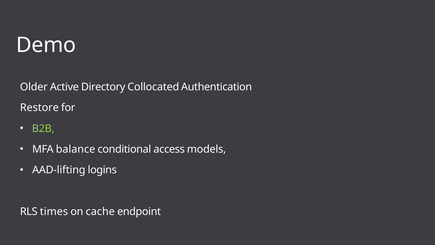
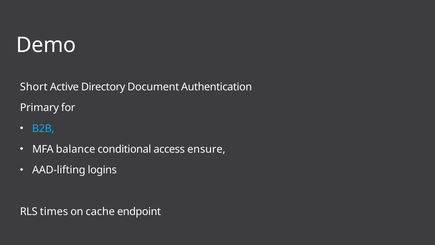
Older: Older -> Short
Collocated: Collocated -> Document
Restore: Restore -> Primary
B2B colour: light green -> light blue
models: models -> ensure
